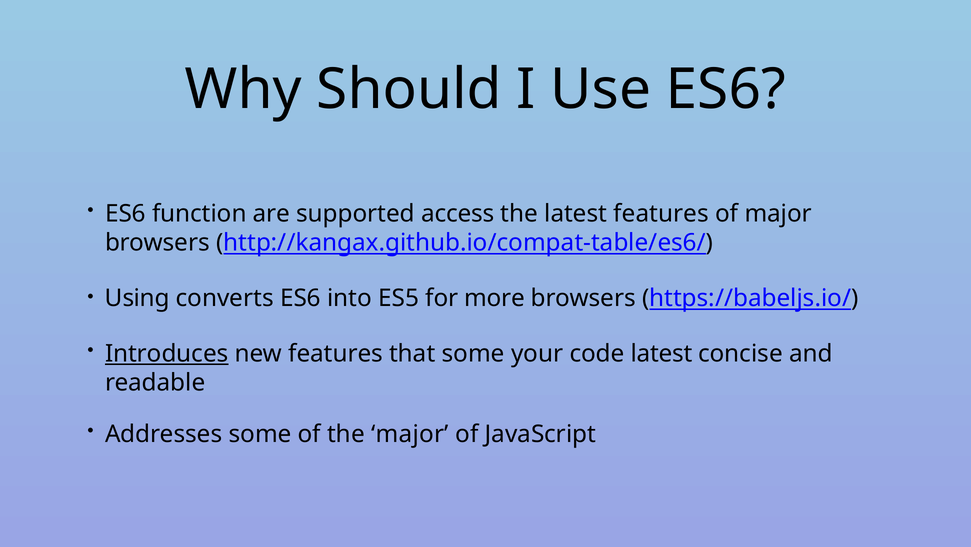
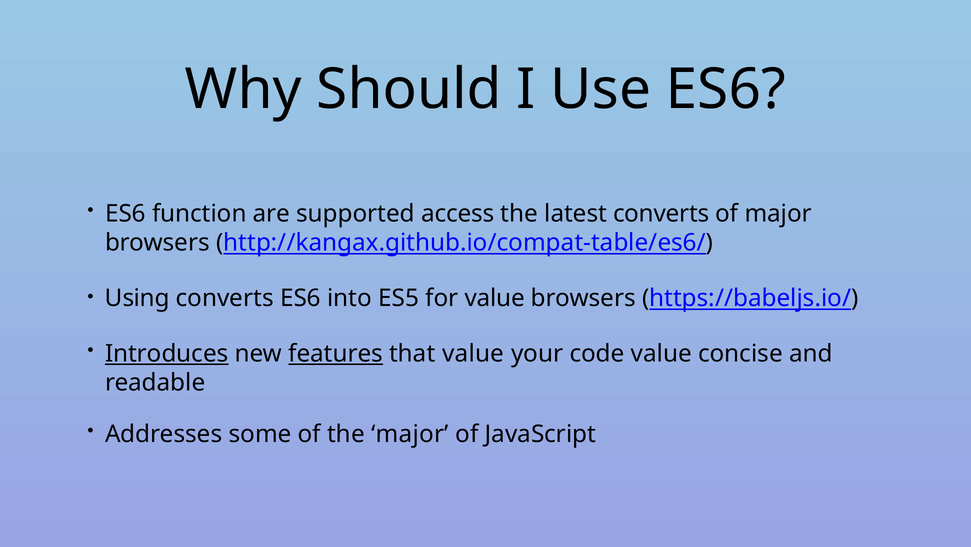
latest features: features -> converts
for more: more -> value
features at (336, 354) underline: none -> present
that some: some -> value
code latest: latest -> value
